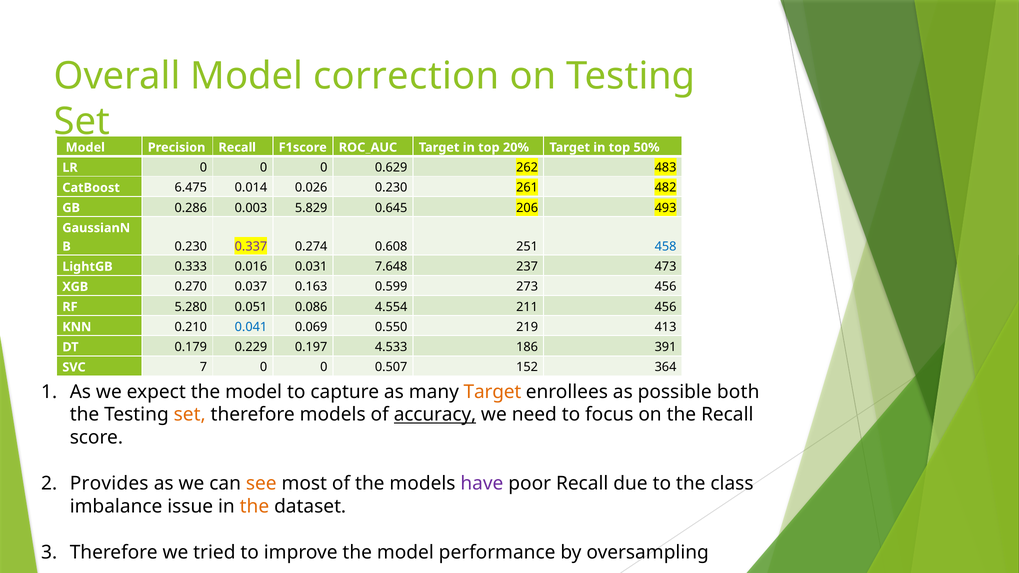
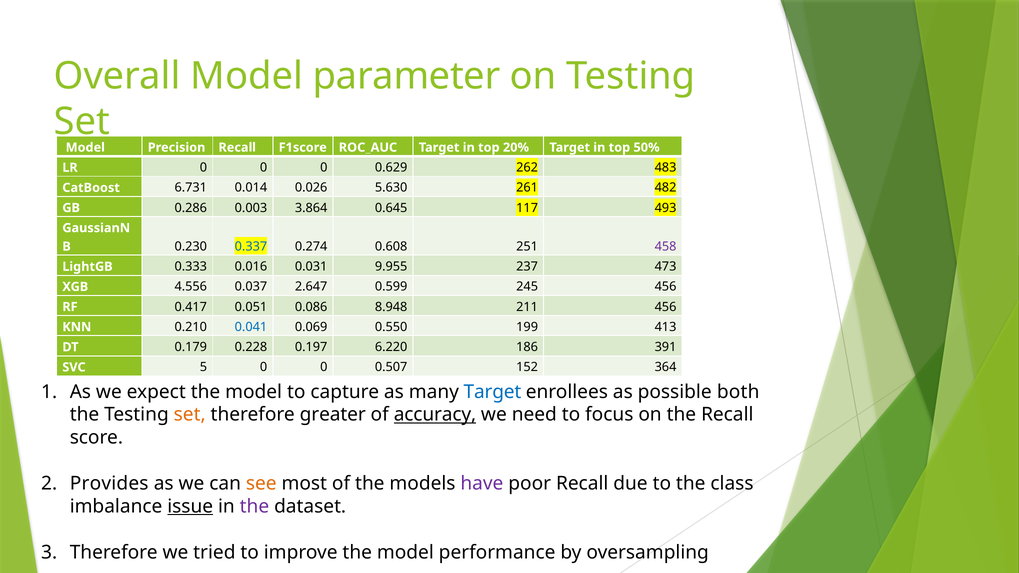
correction: correction -> parameter
6.475: 6.475 -> 6.731
0.026 0.230: 0.230 -> 5.630
5.829: 5.829 -> 3.864
206: 206 -> 117
0.337 colour: purple -> blue
458 colour: blue -> purple
7.648: 7.648 -> 9.955
0.270: 0.270 -> 4.556
0.163: 0.163 -> 2.647
273: 273 -> 245
5.280: 5.280 -> 0.417
4.554: 4.554 -> 8.948
219: 219 -> 199
0.229: 0.229 -> 0.228
4.533: 4.533 -> 6.220
7: 7 -> 5
Target at (492, 392) colour: orange -> blue
therefore models: models -> greater
issue underline: none -> present
the at (254, 507) colour: orange -> purple
